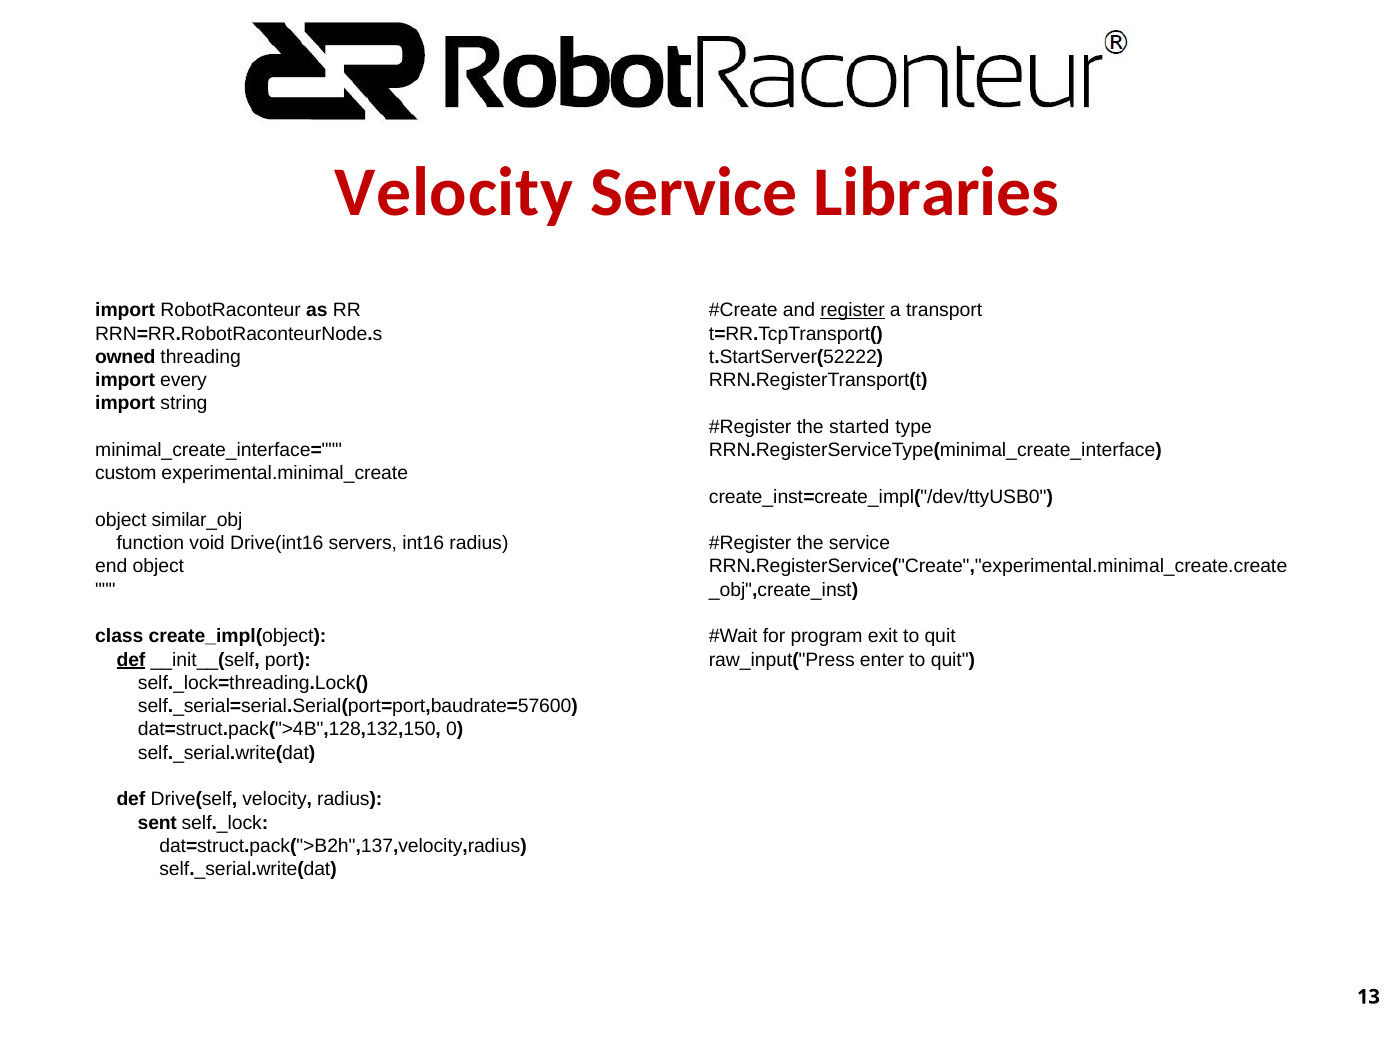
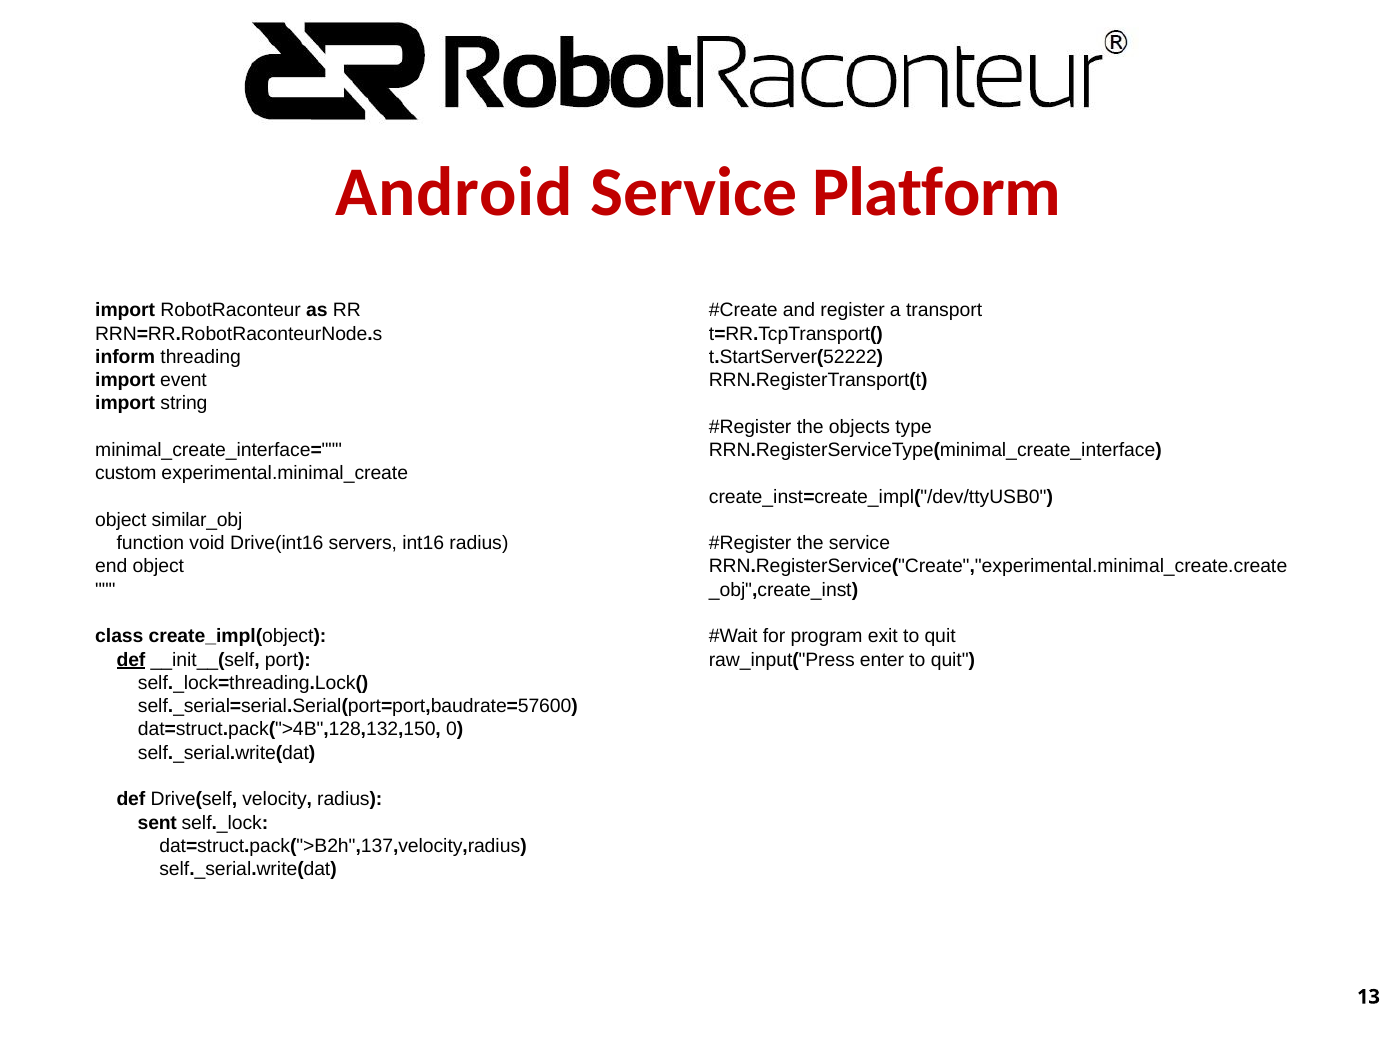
Velocity at (454, 193): Velocity -> Android
Libraries: Libraries -> Platform
register underline: present -> none
owned: owned -> inform
every: every -> event
started: started -> objects
